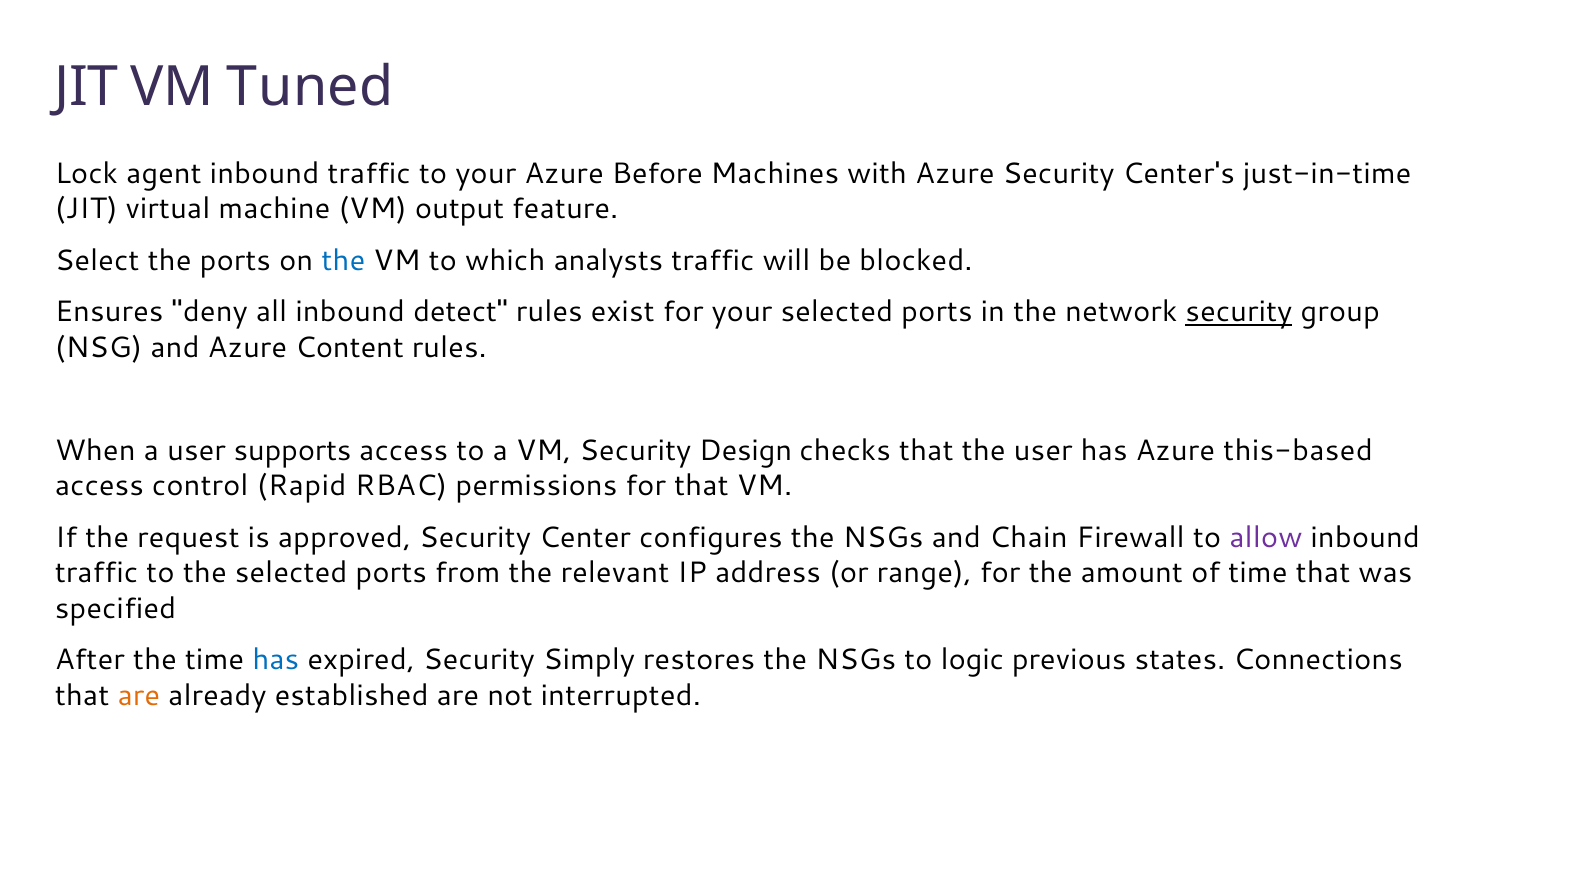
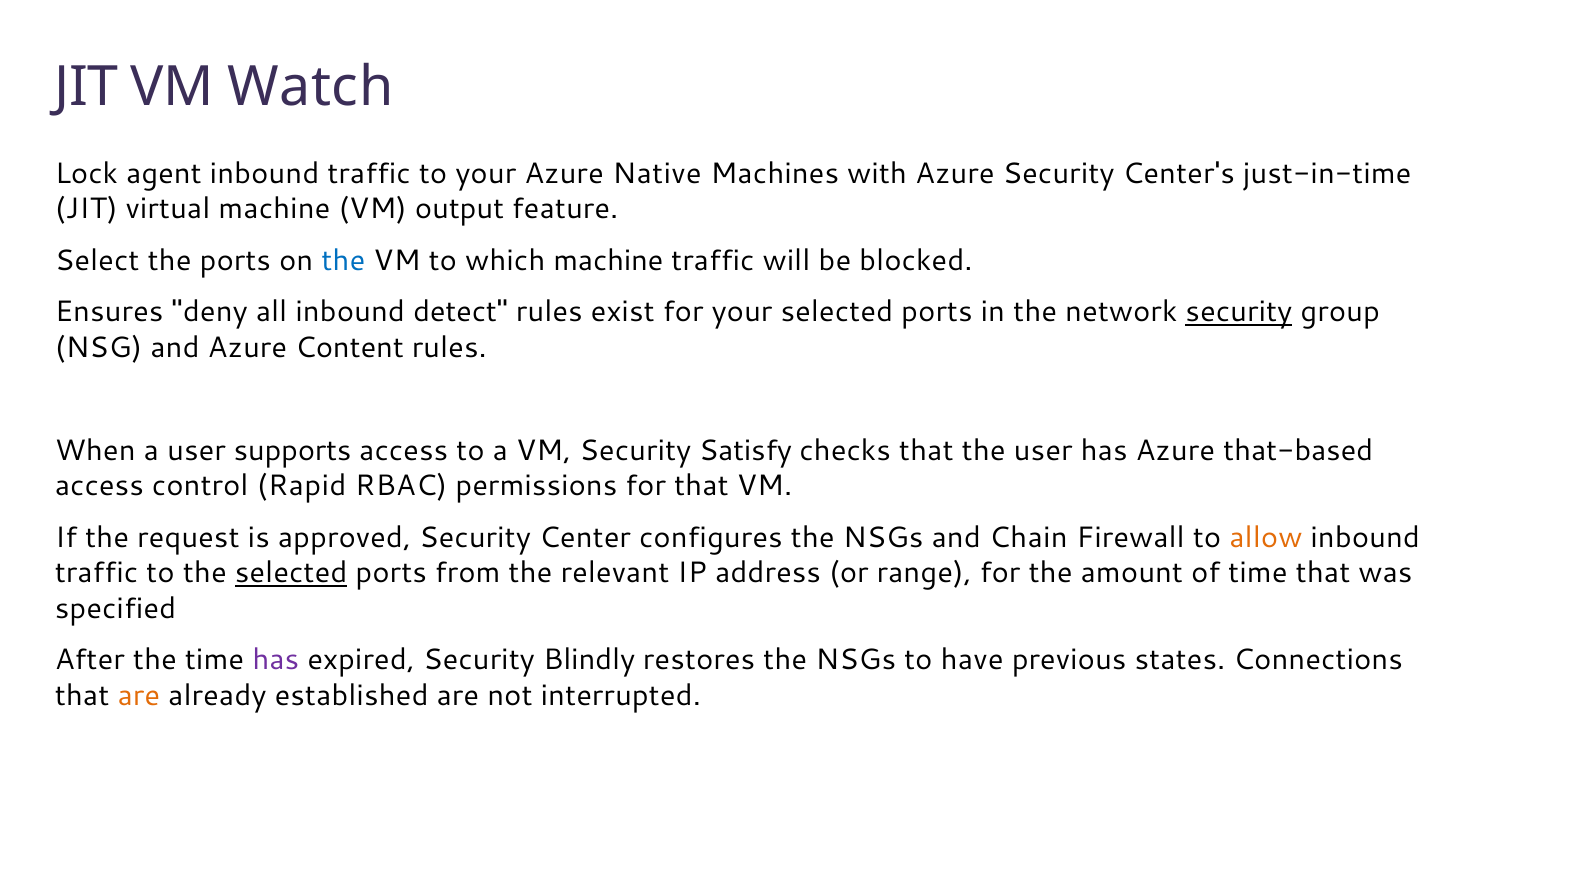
Tuned: Tuned -> Watch
Before: Before -> Native
which analysts: analysts -> machine
Design: Design -> Satisfy
this-based: this-based -> that-based
allow colour: purple -> orange
selected at (291, 573) underline: none -> present
has at (276, 660) colour: blue -> purple
Simply: Simply -> Blindly
logic: logic -> have
